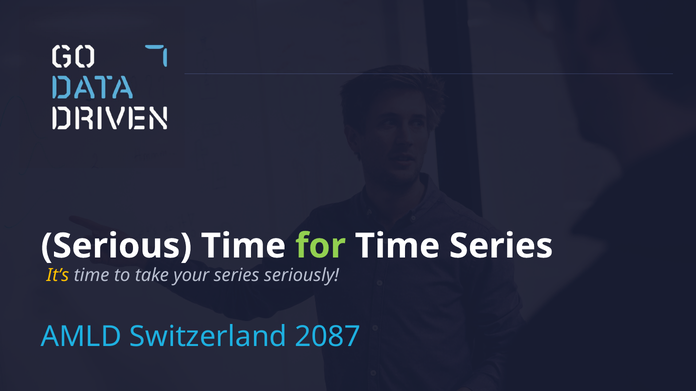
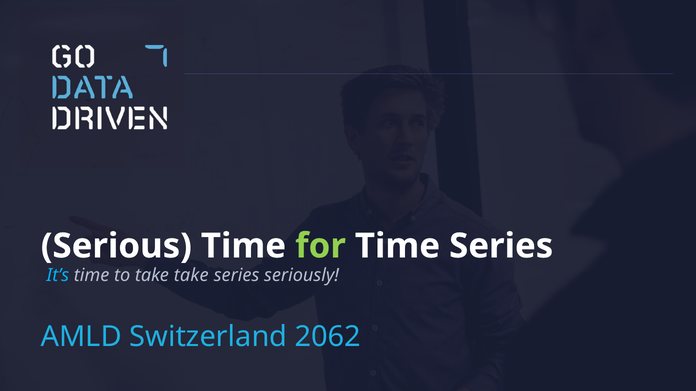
It’s colour: yellow -> light blue
take your: your -> take
2087: 2087 -> 2062
